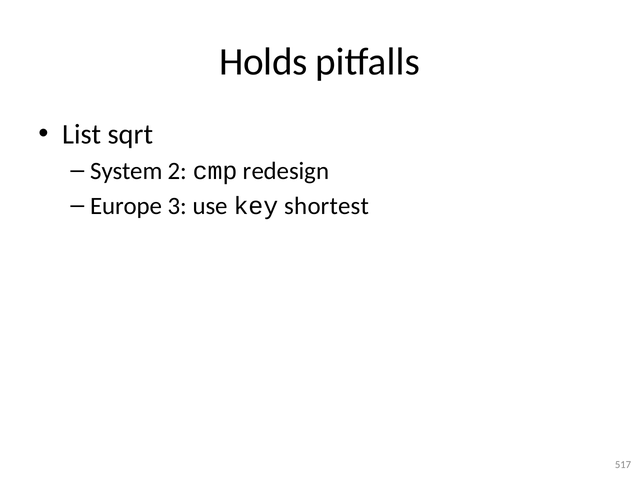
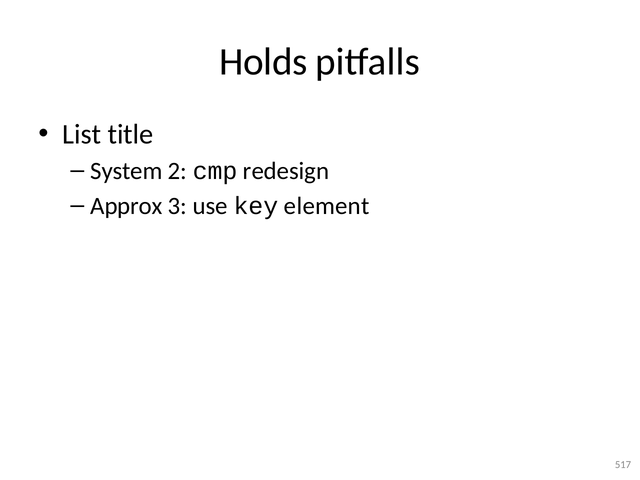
sqrt: sqrt -> title
Europe: Europe -> Approx
shortest: shortest -> element
